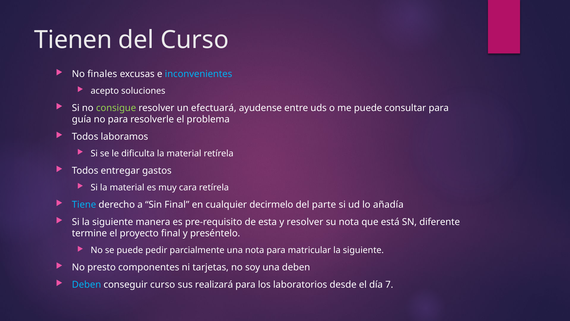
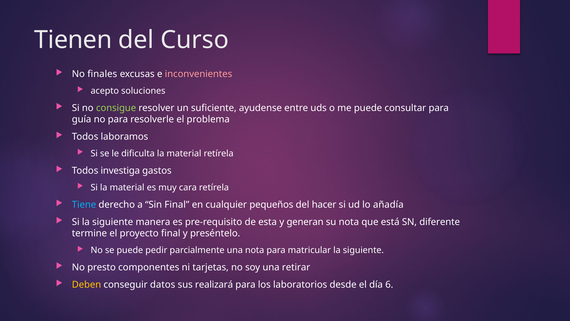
inconvenientes colour: light blue -> pink
efectuará: efectuará -> suficiente
entregar: entregar -> investiga
decirmelo: decirmelo -> pequeños
parte: parte -> hacer
y resolver: resolver -> generan
una deben: deben -> retirar
Deben at (87, 284) colour: light blue -> yellow
conseguir curso: curso -> datos
7: 7 -> 6
